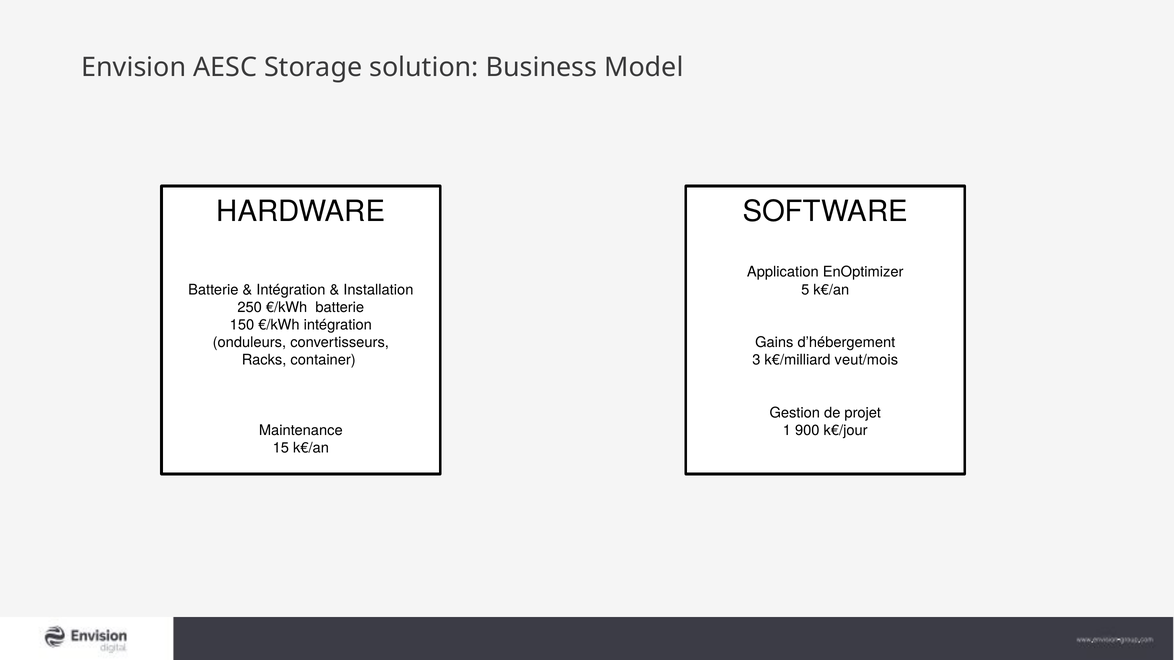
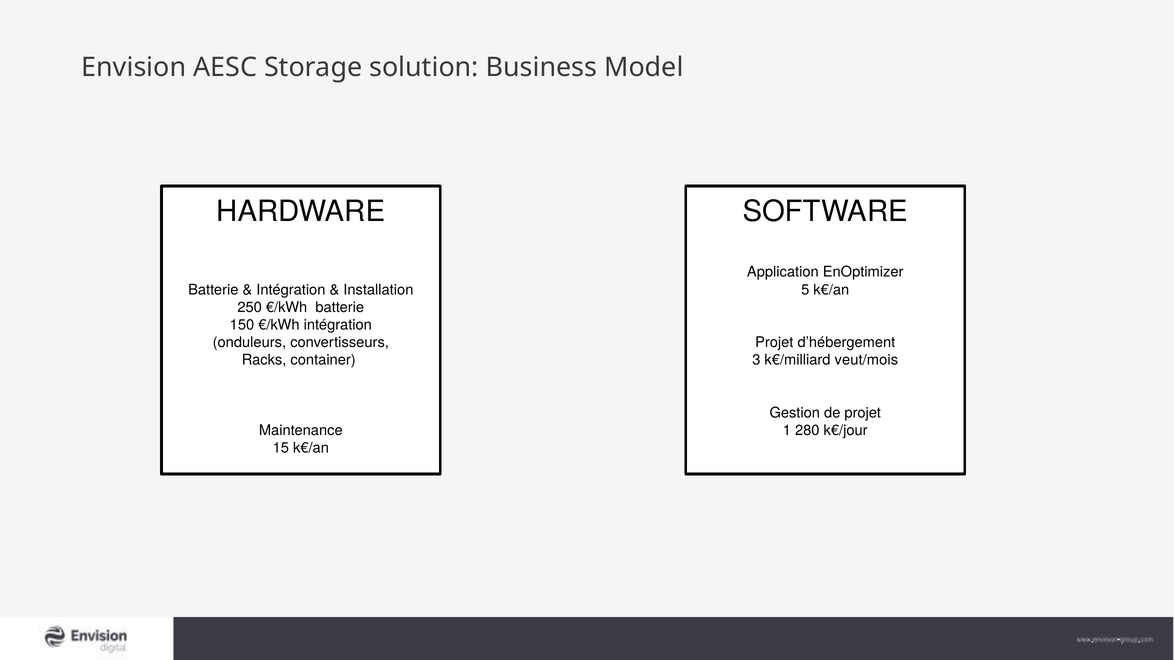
Gains at (774, 343): Gains -> Projet
900: 900 -> 280
